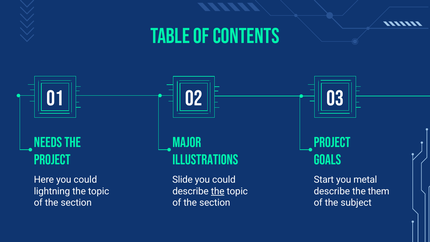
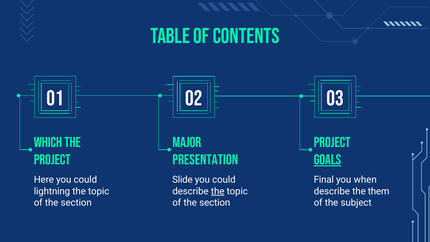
NEEDS: NEEDS -> WHICH
ILLUSTRATIONS: ILLUSTRATIONS -> PRESENTATION
GOALS underline: none -> present
Start: Start -> Final
metal: metal -> when
